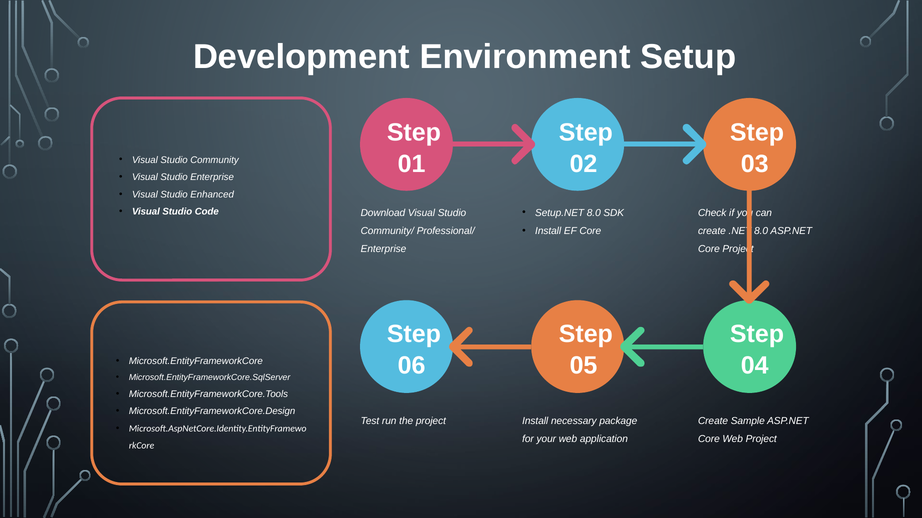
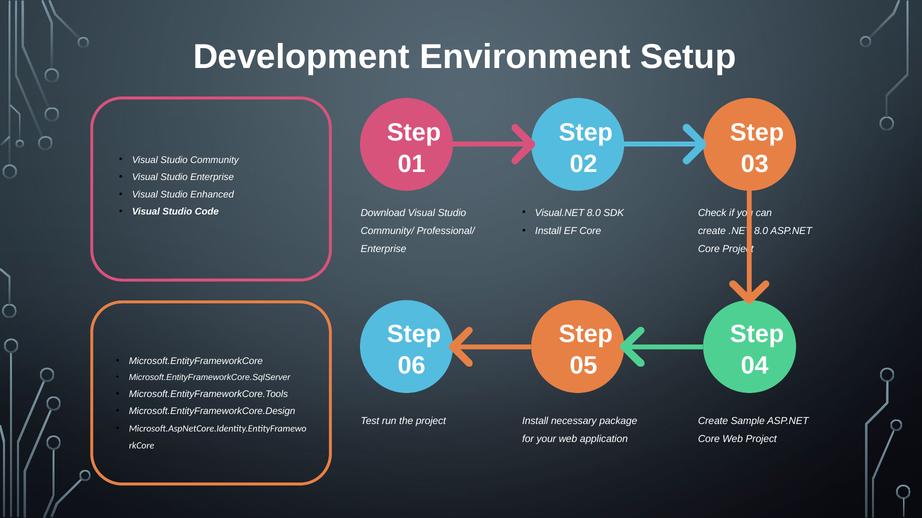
Setup.NET: Setup.NET -> Visual.NET
